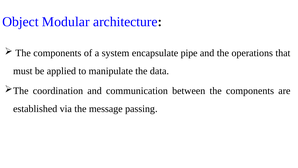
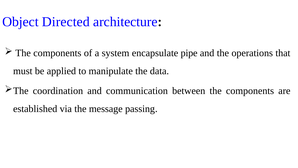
Modular: Modular -> Directed
